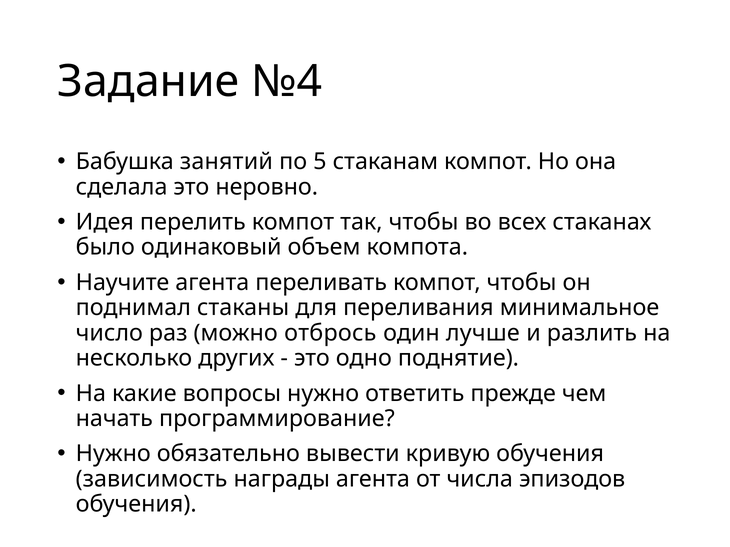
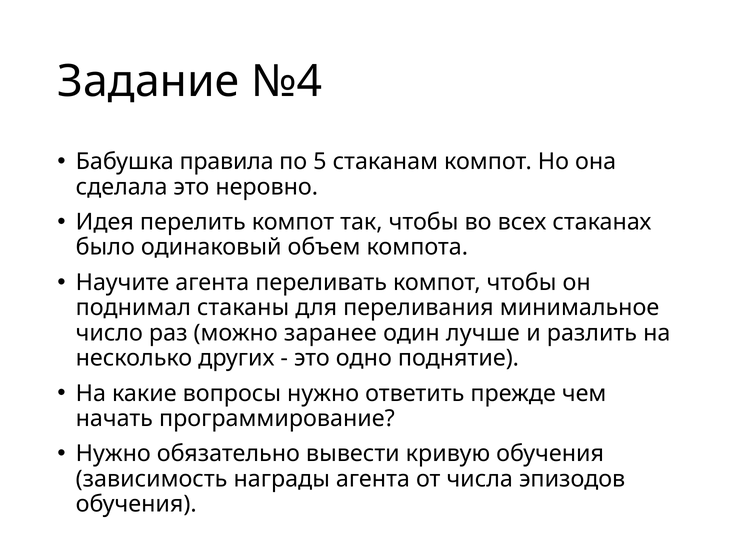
занятий: занятий -> правила
отбрось: отбрось -> заранее
